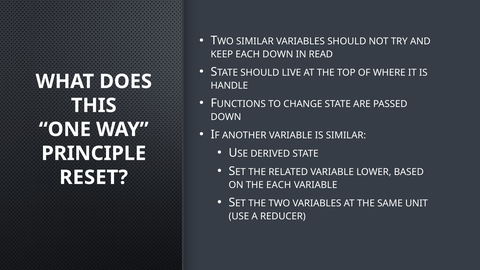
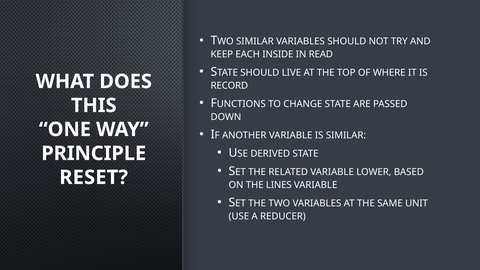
EACH DOWN: DOWN -> INSIDE
HANDLE: HANDLE -> RECORD
THE EACH: EACH -> LINES
